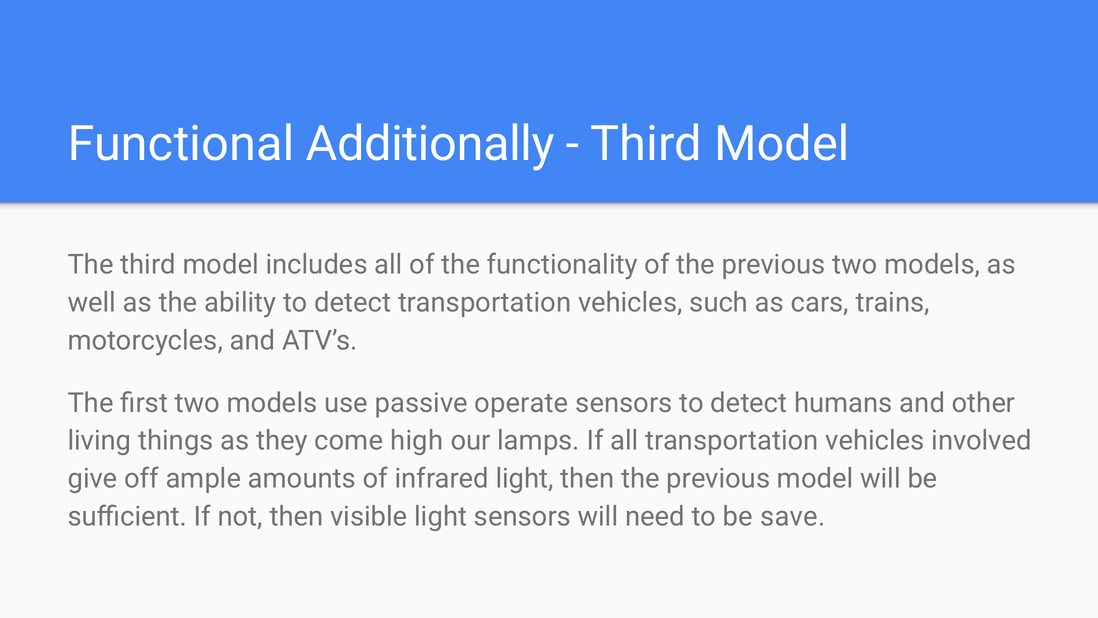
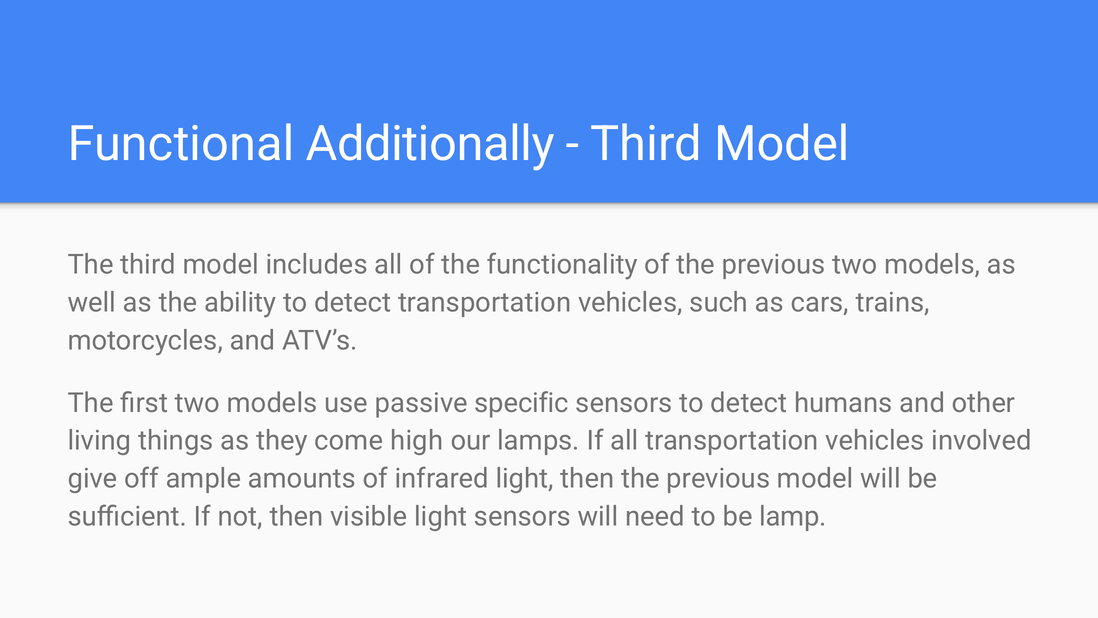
operate: operate -> specific
save: save -> lamp
